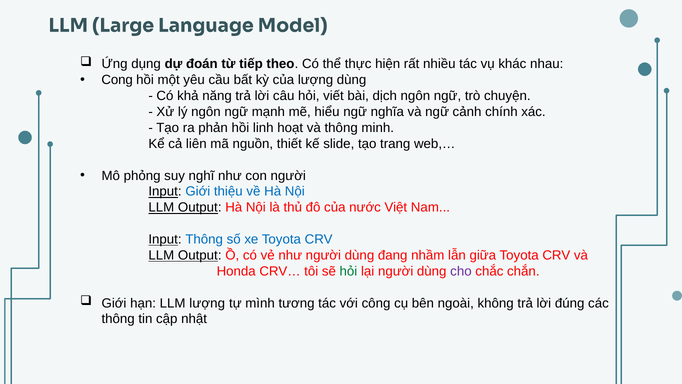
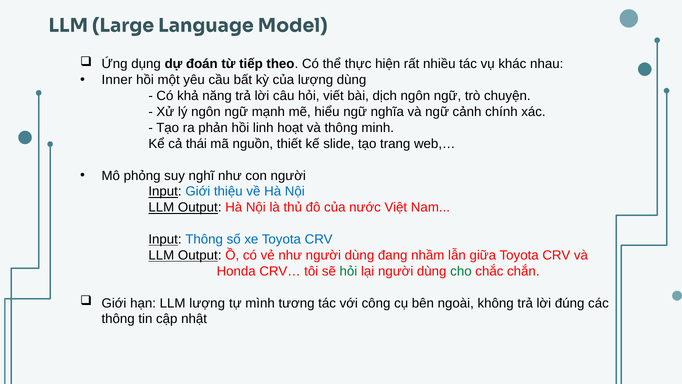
Cong: Cong -> Inner
liên: liên -> thái
cho colour: purple -> green
